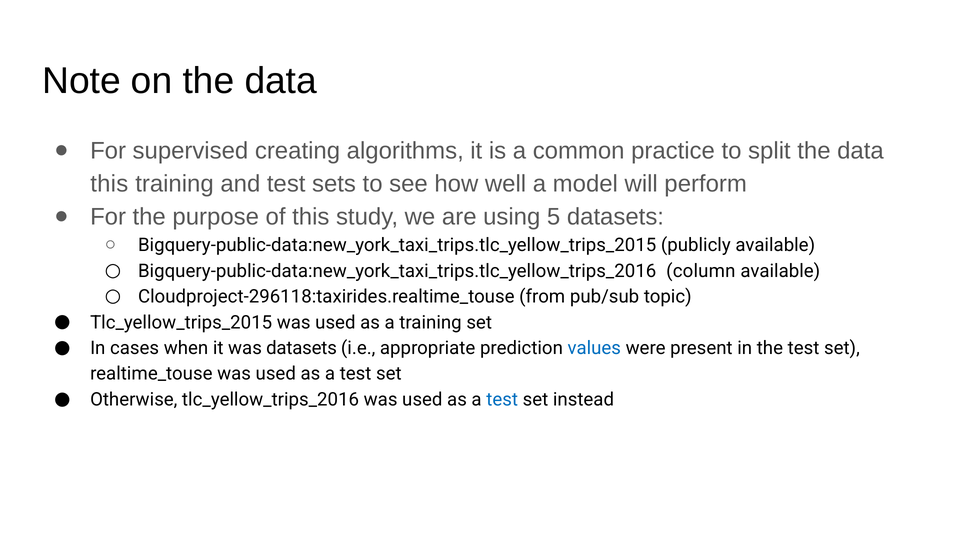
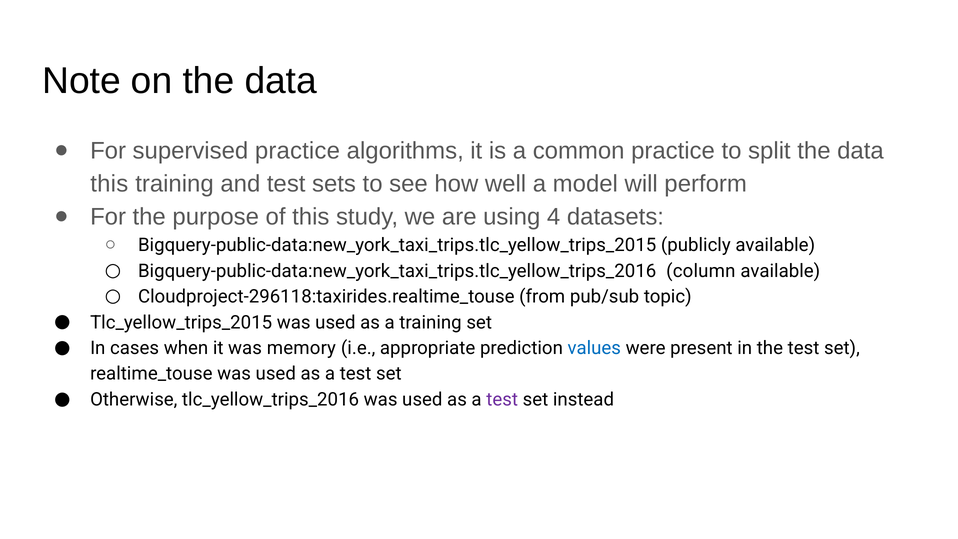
supervised creating: creating -> practice
5: 5 -> 4
was datasets: datasets -> memory
test at (502, 399) colour: blue -> purple
